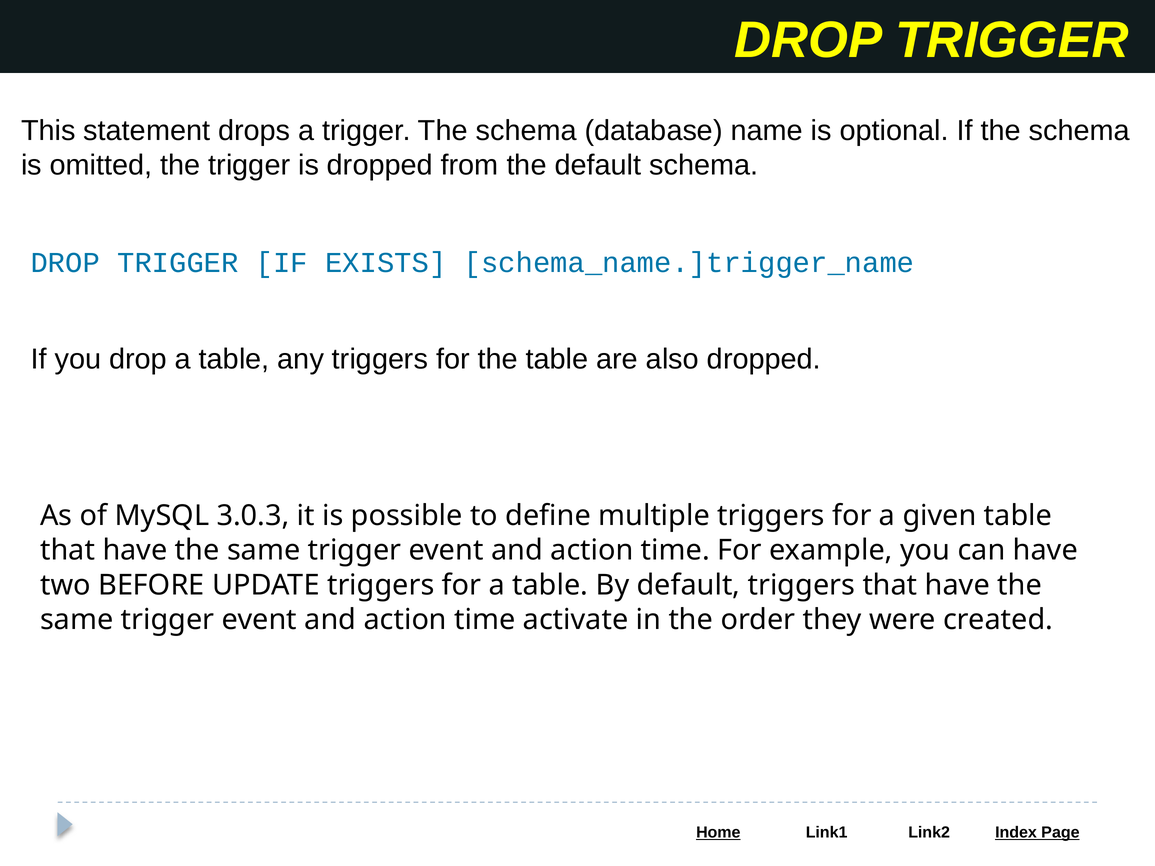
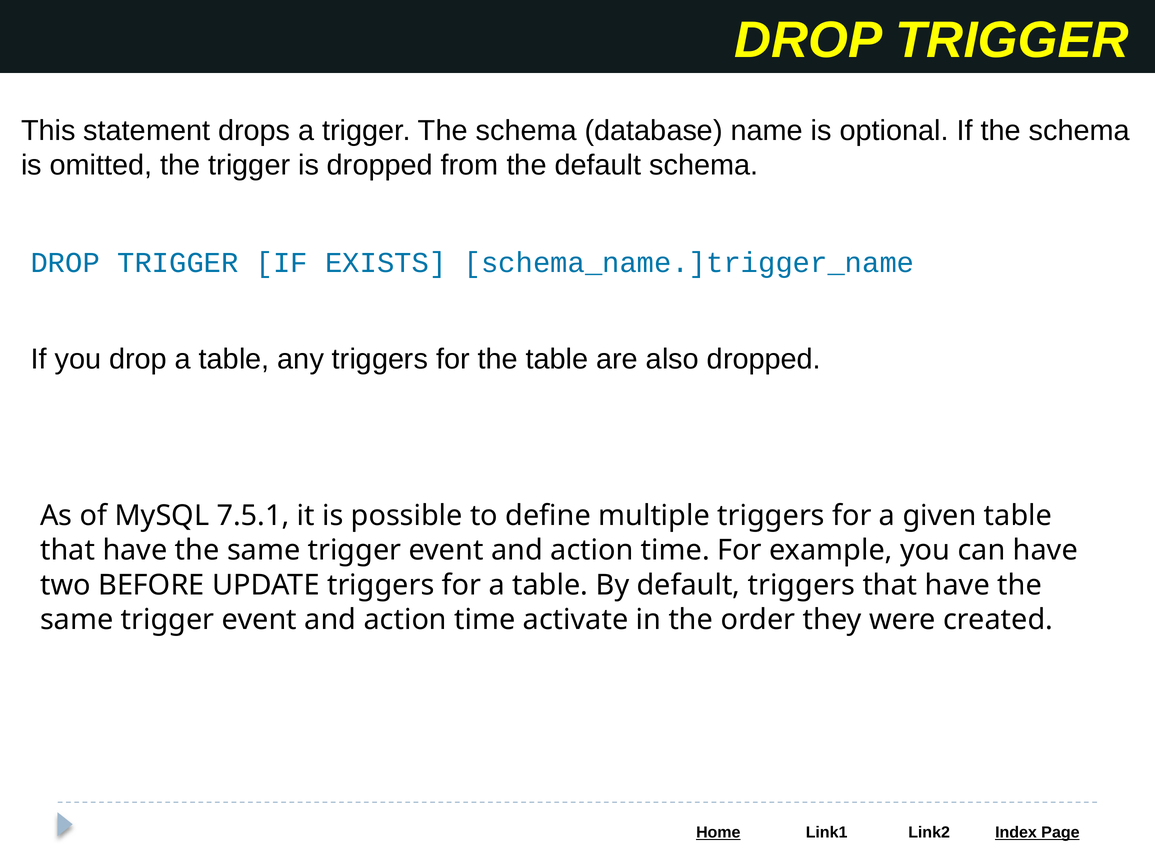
3.0.3: 3.0.3 -> 7.5.1
